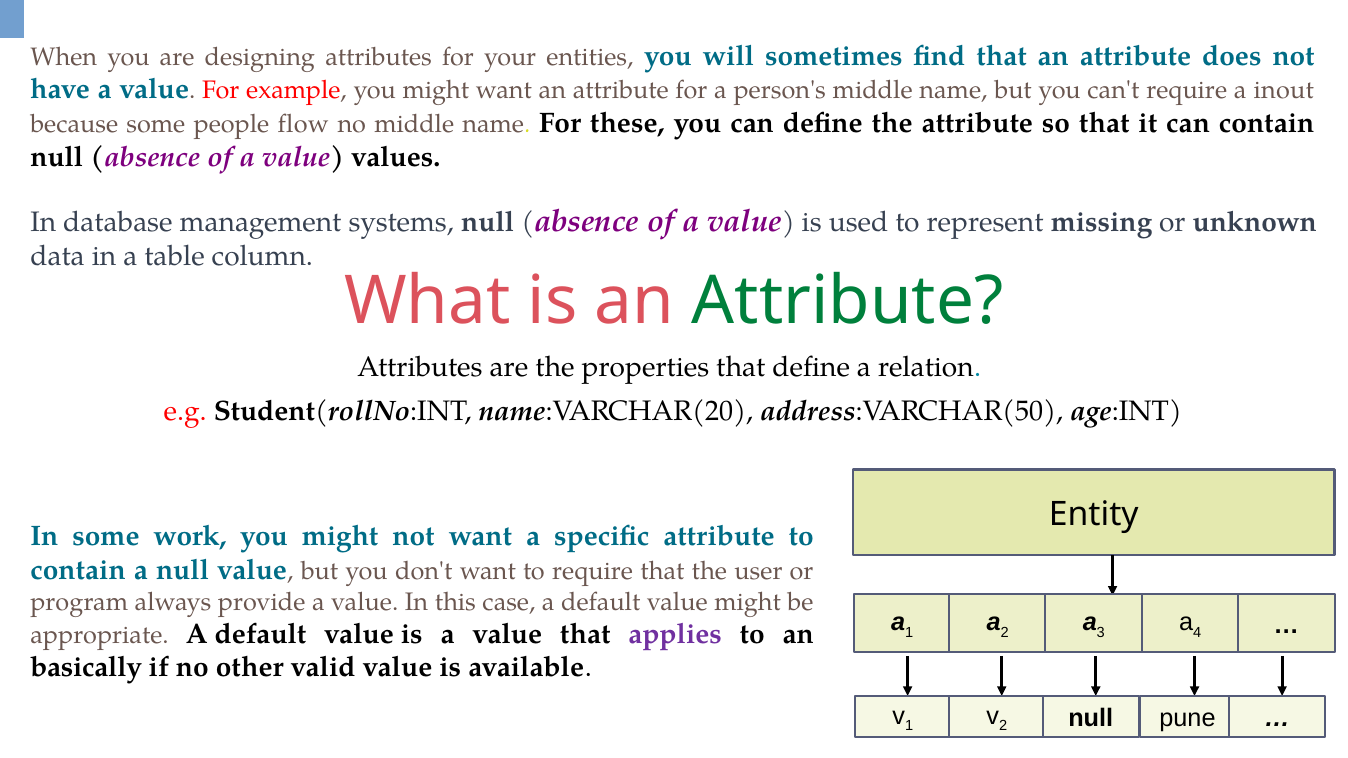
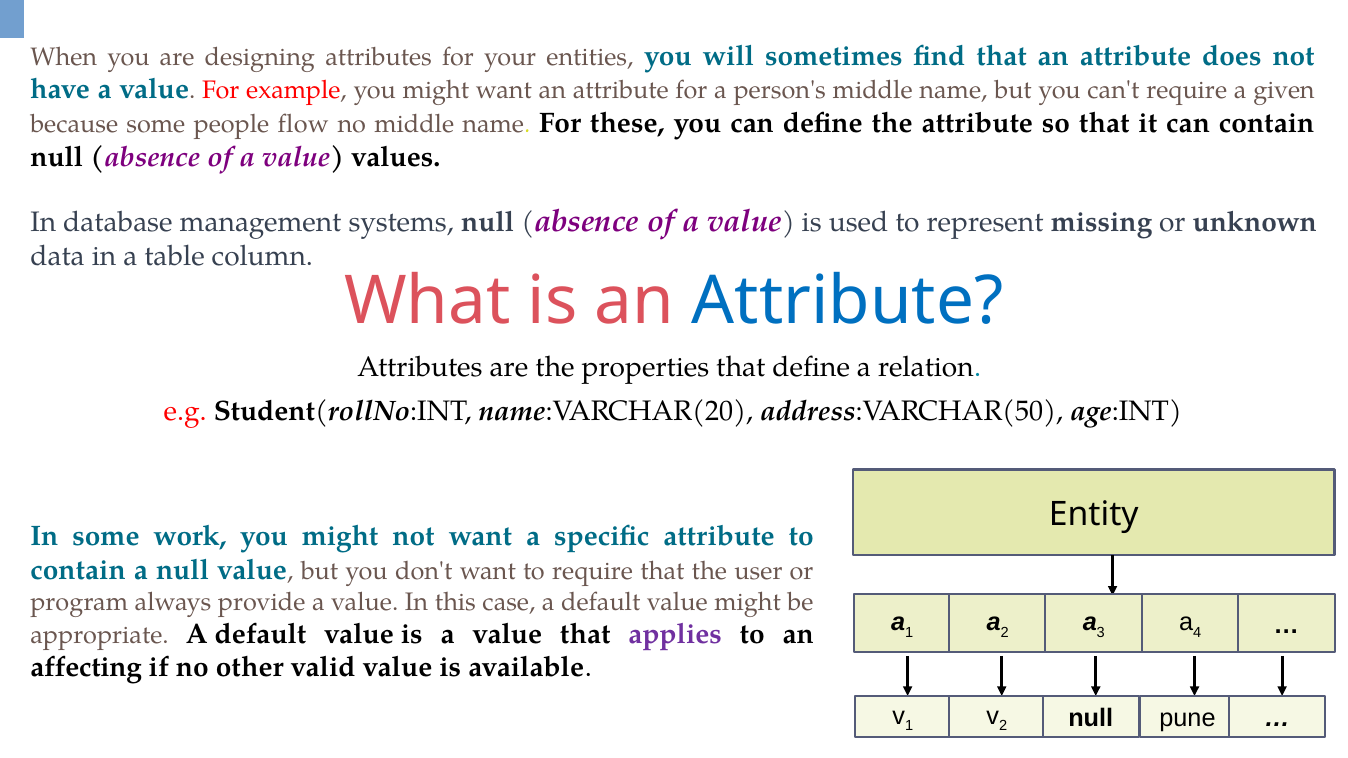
inout: inout -> given
Attribute at (848, 302) colour: green -> blue
basically: basically -> affecting
